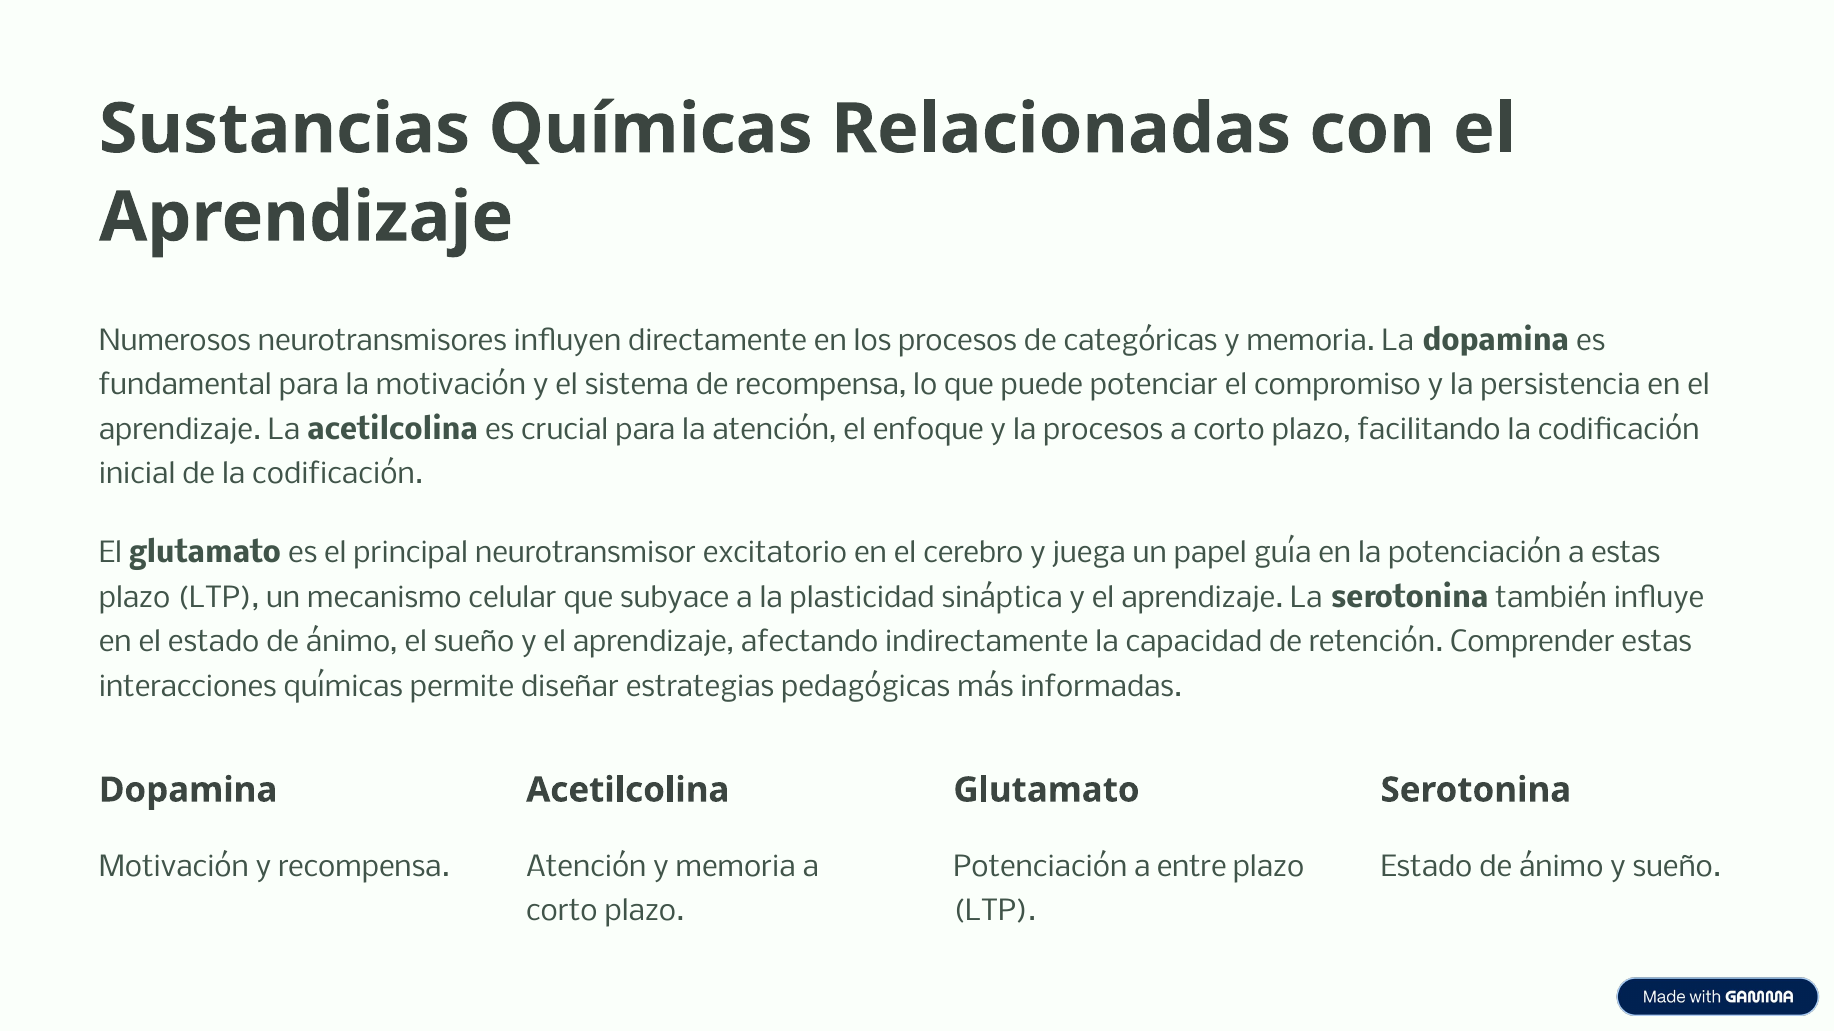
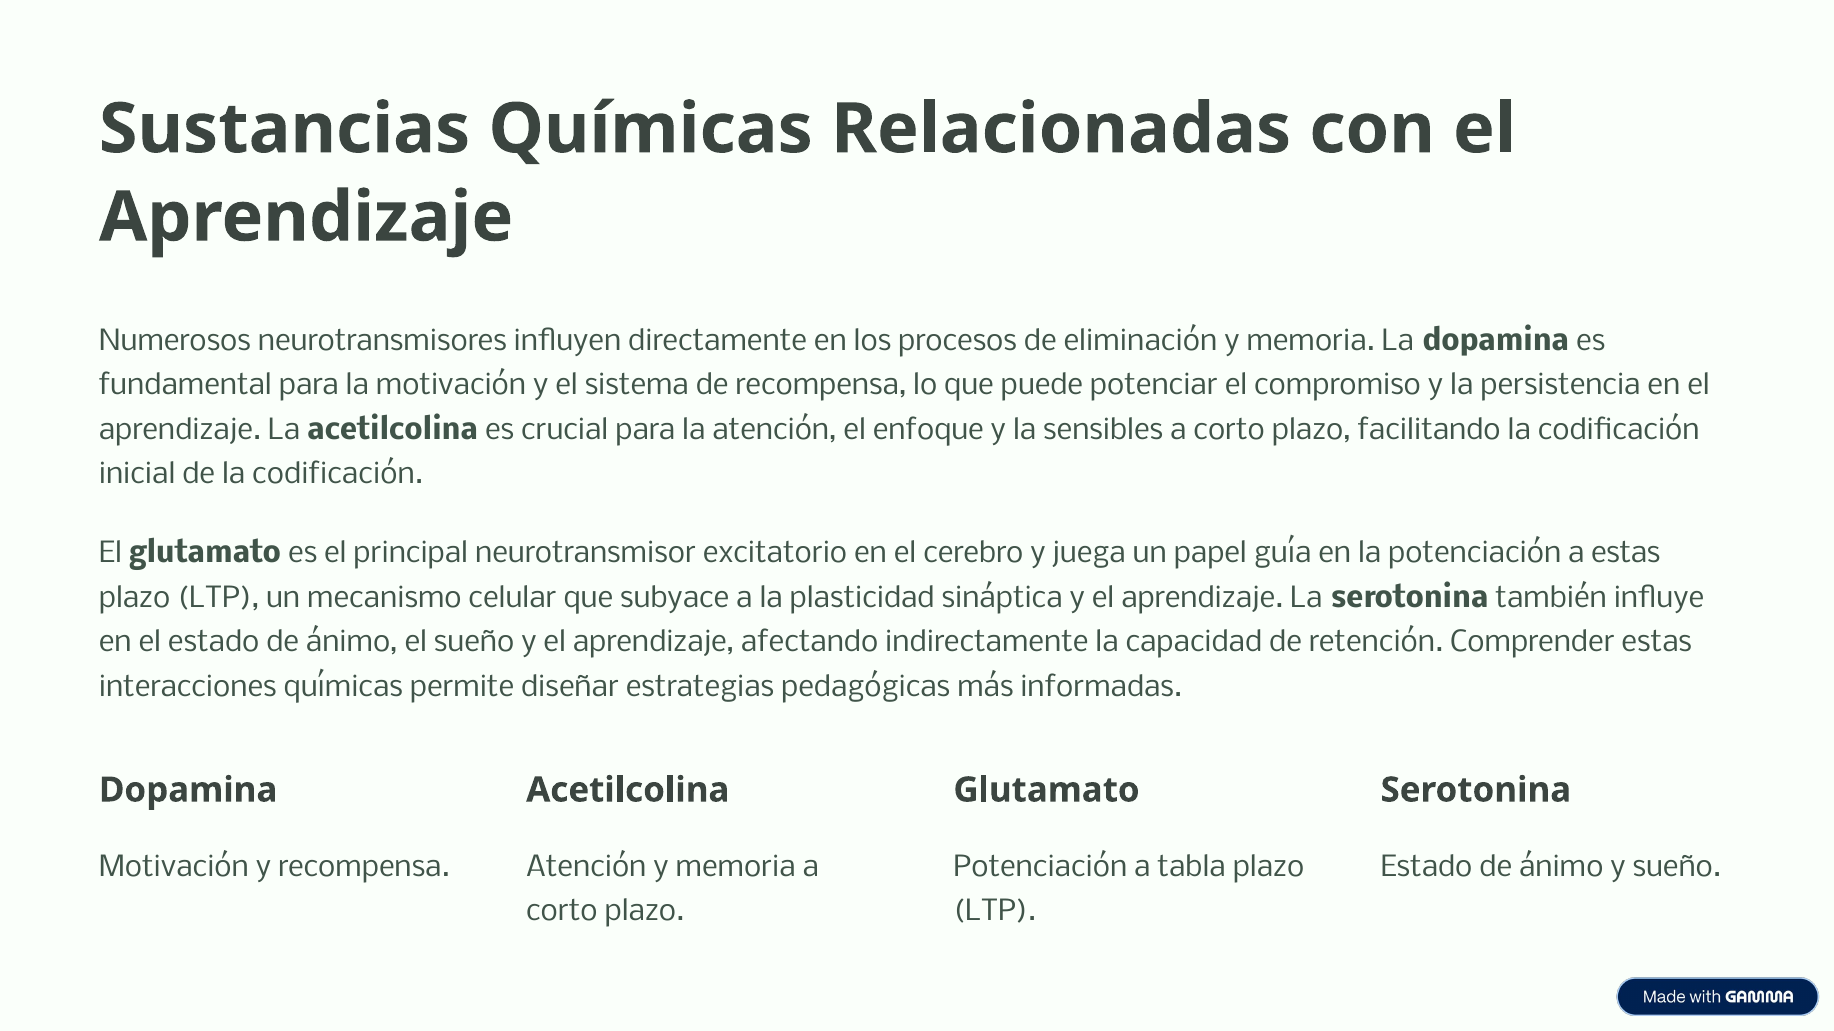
categóricas: categóricas -> eliminación
la procesos: procesos -> sensibles
entre: entre -> tabla
